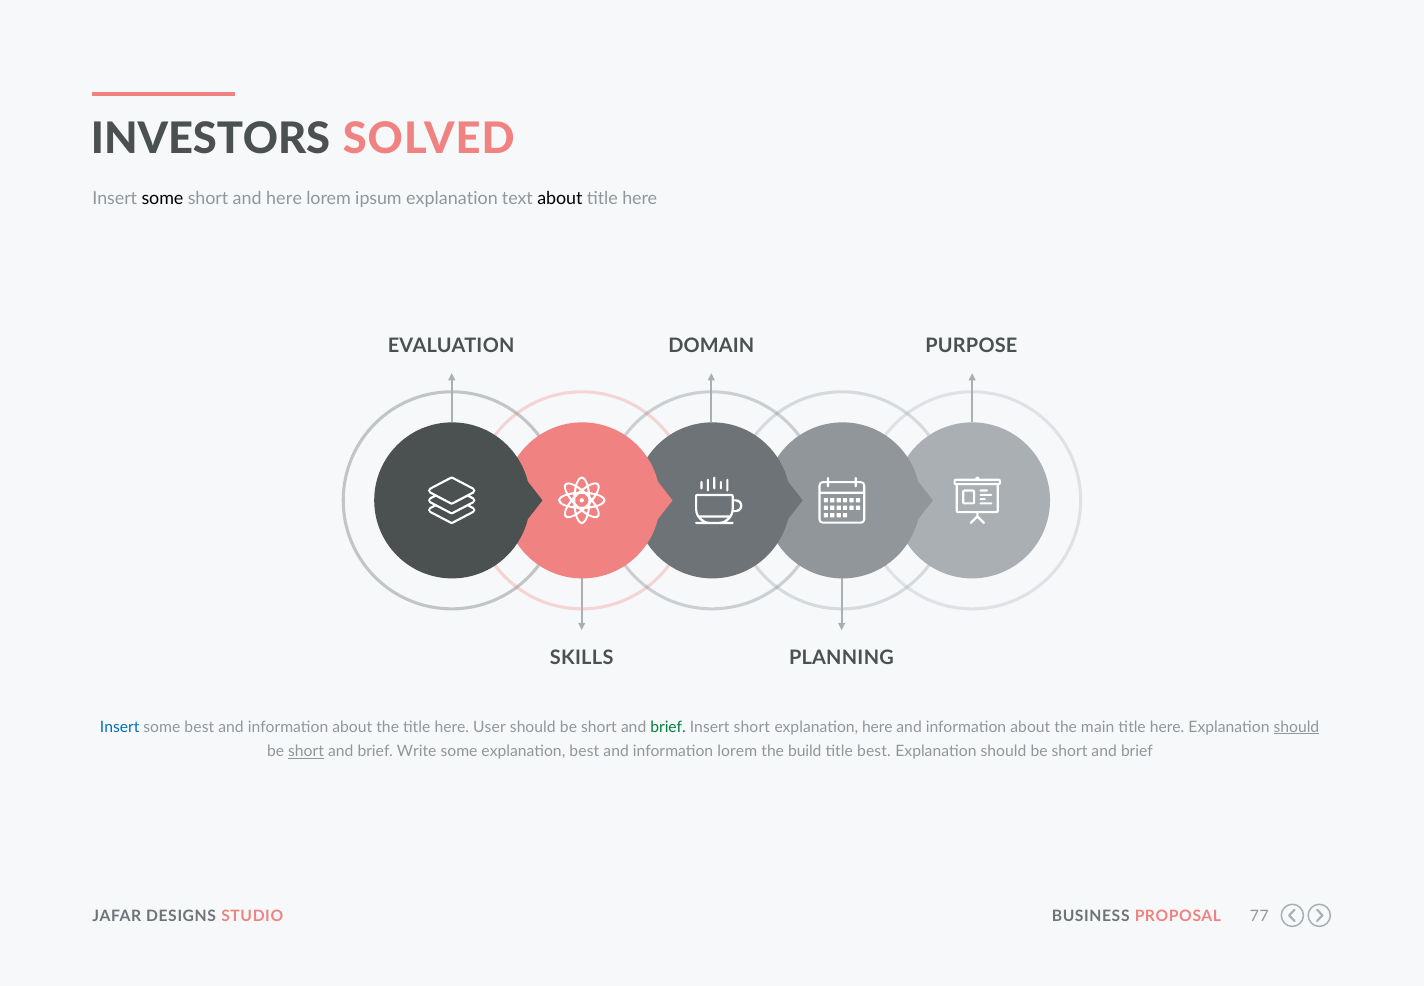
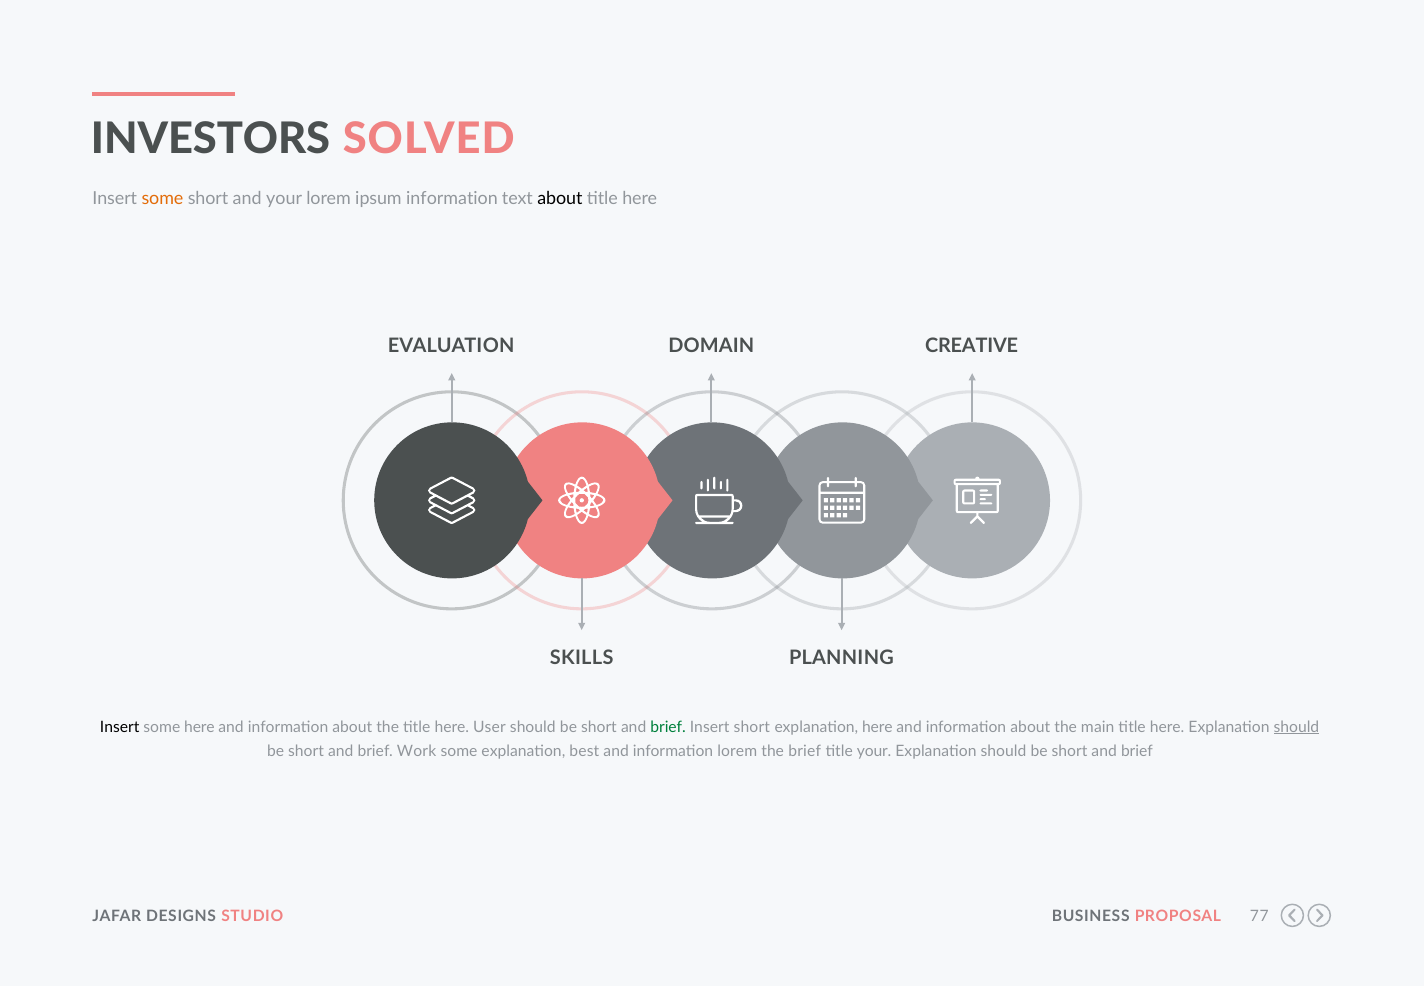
some at (162, 198) colour: black -> orange
and here: here -> your
ipsum explanation: explanation -> information
PURPOSE: PURPOSE -> CREATIVE
Insert at (120, 727) colour: blue -> black
some best: best -> here
short at (306, 751) underline: present -> none
Write: Write -> Work
the build: build -> brief
title best: best -> your
